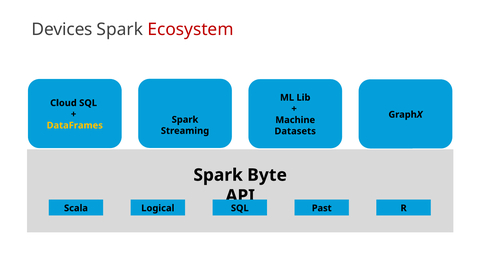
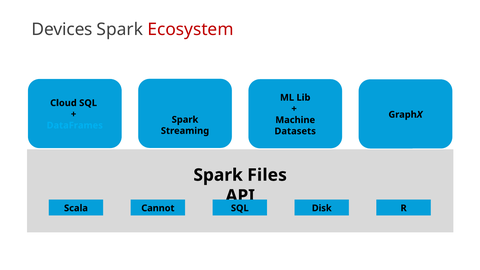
DataFrames colour: yellow -> light blue
Byte: Byte -> Files
Logical: Logical -> Cannot
Past: Past -> Disk
